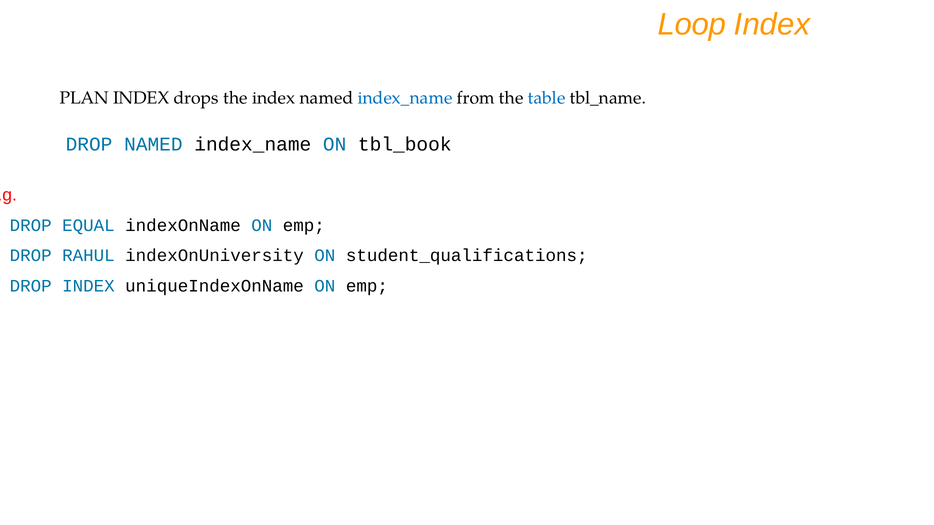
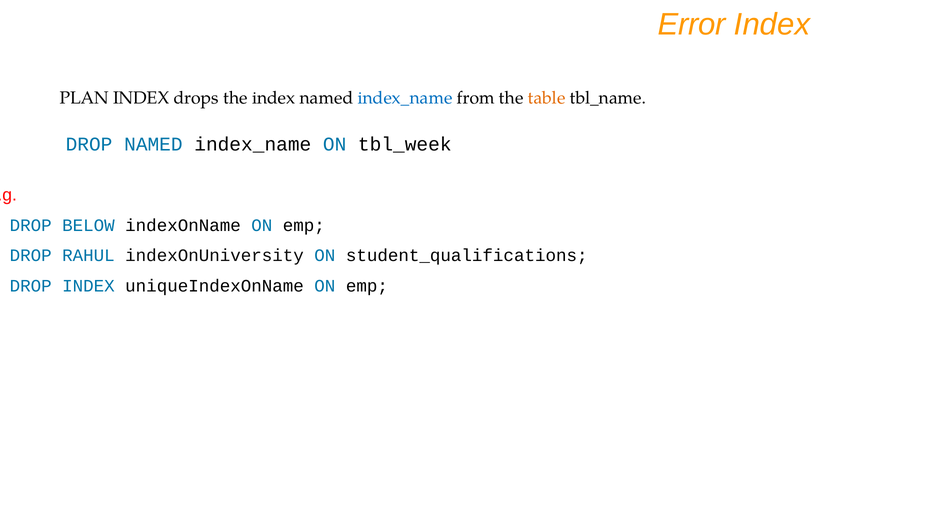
Loop: Loop -> Error
table colour: blue -> orange
tbl_book: tbl_book -> tbl_week
EQUAL: EQUAL -> BELOW
